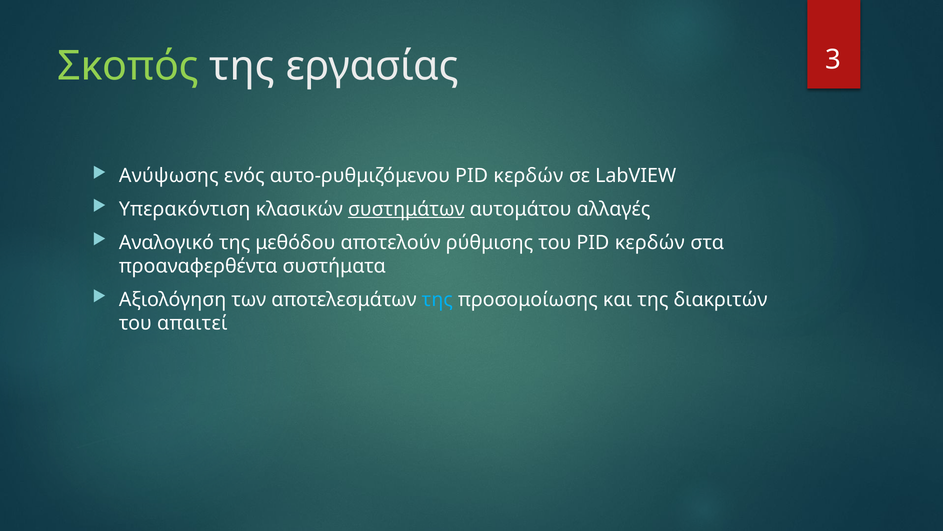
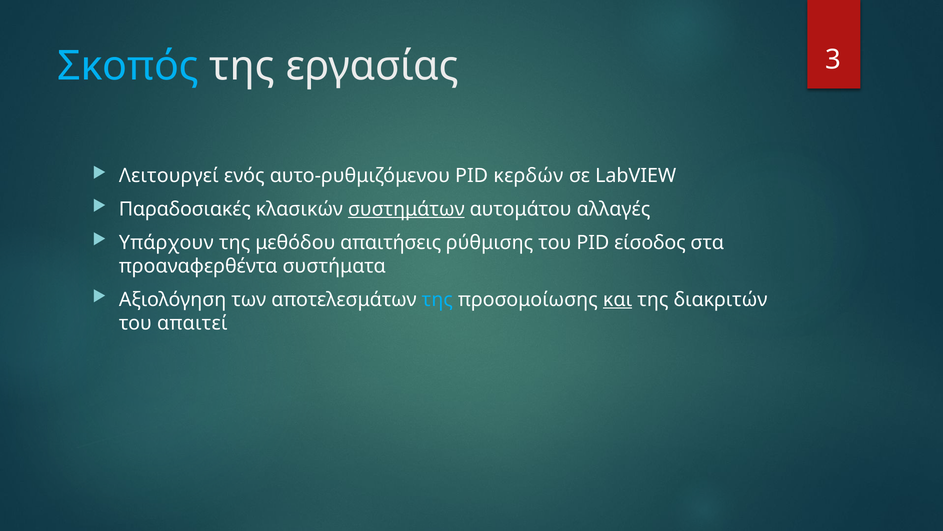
Σκοπός colour: light green -> light blue
Ανύψωσης: Ανύψωσης -> Λειτουργεί
Υπερακόντιση: Υπερακόντιση -> Παραδοσιακές
Αναλογικό: Αναλογικό -> Υπάρχουν
αποτελούν: αποτελούν -> απαιτήσεις
του PID κερδών: κερδών -> είσοδος
και underline: none -> present
